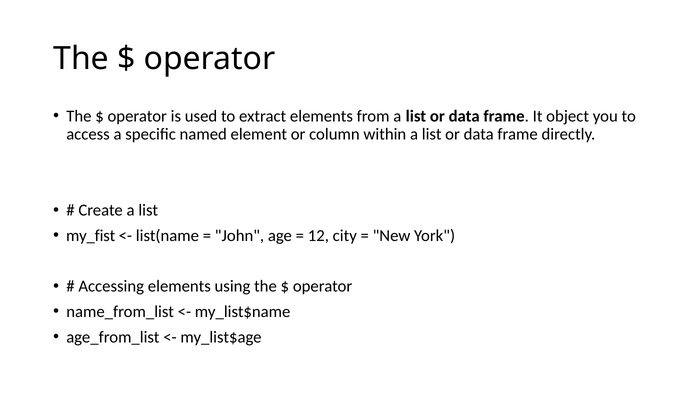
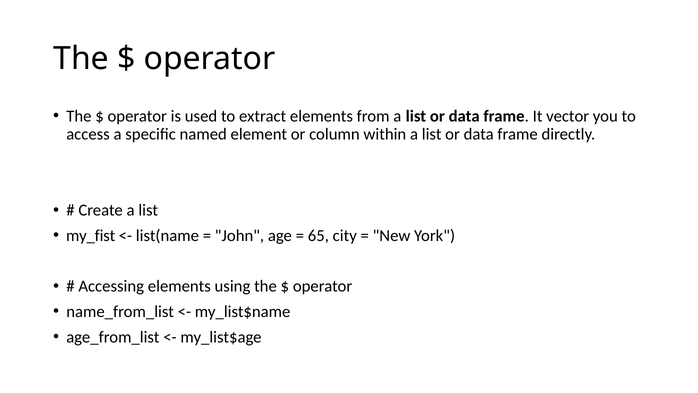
object: object -> vector
12: 12 -> 65
